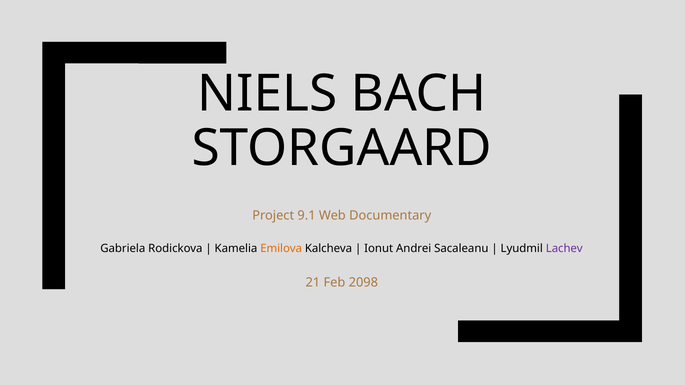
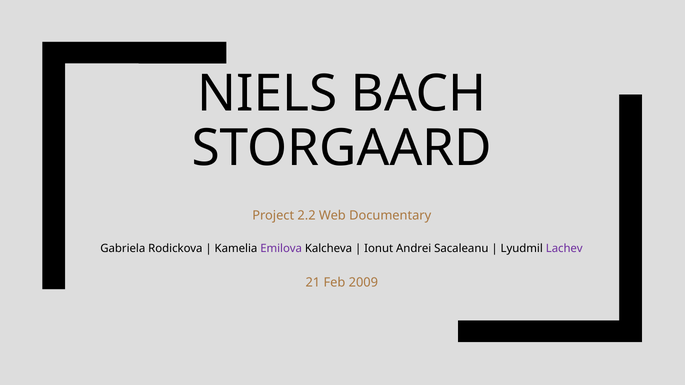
9.1: 9.1 -> 2.2
Emilova colour: orange -> purple
2098: 2098 -> 2009
